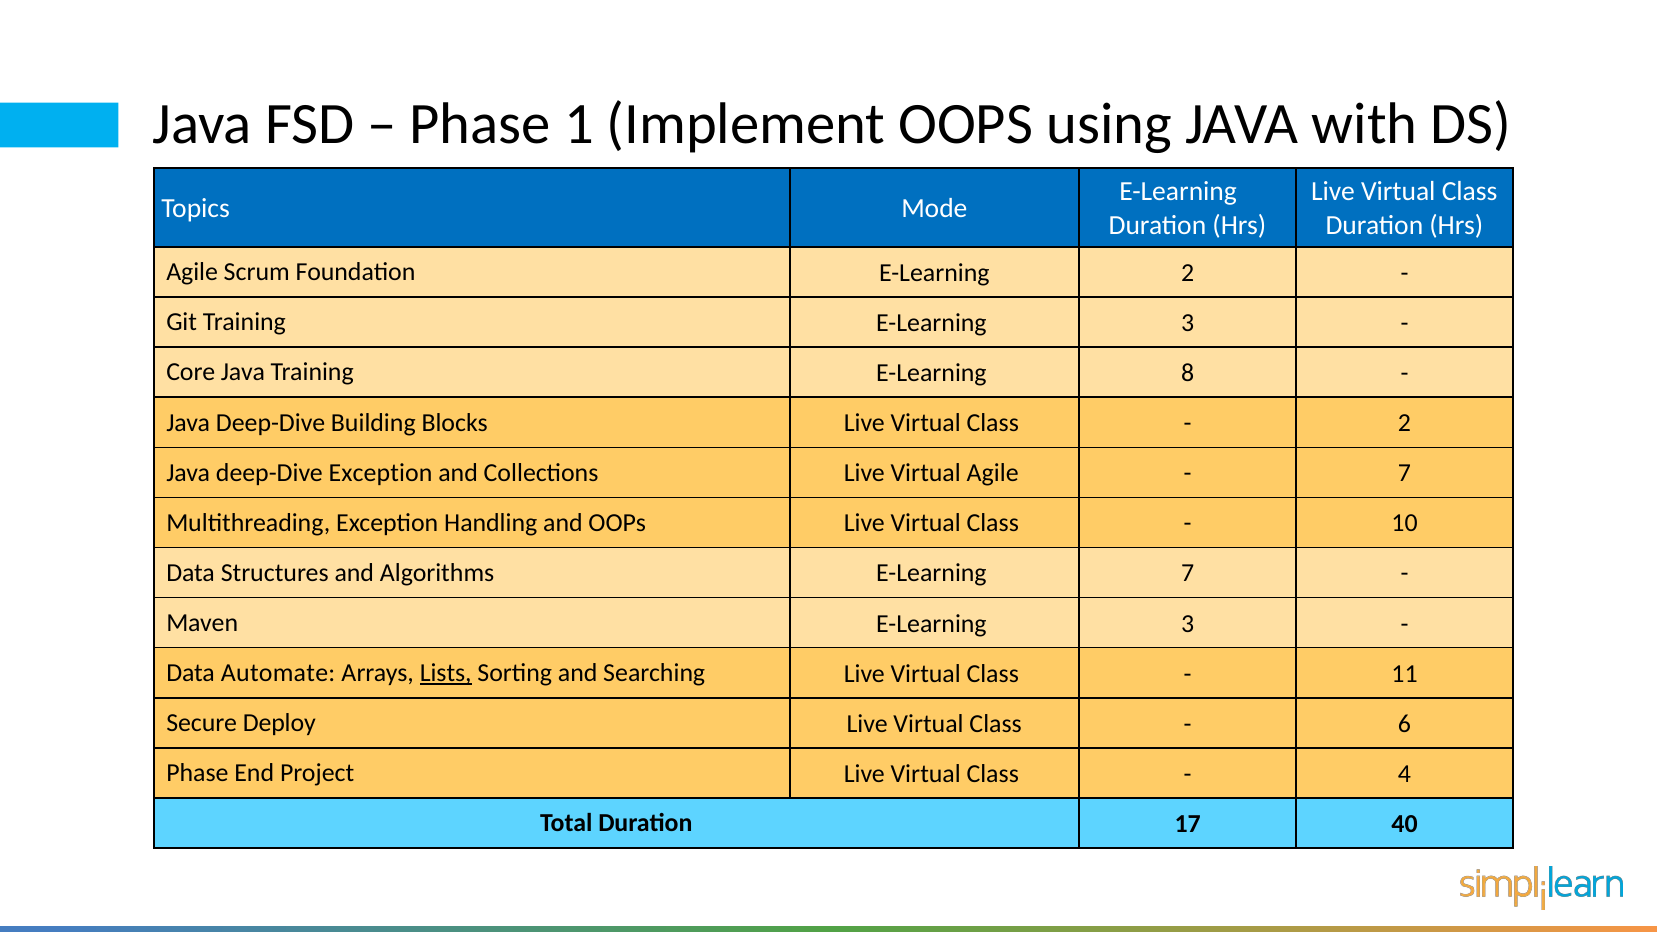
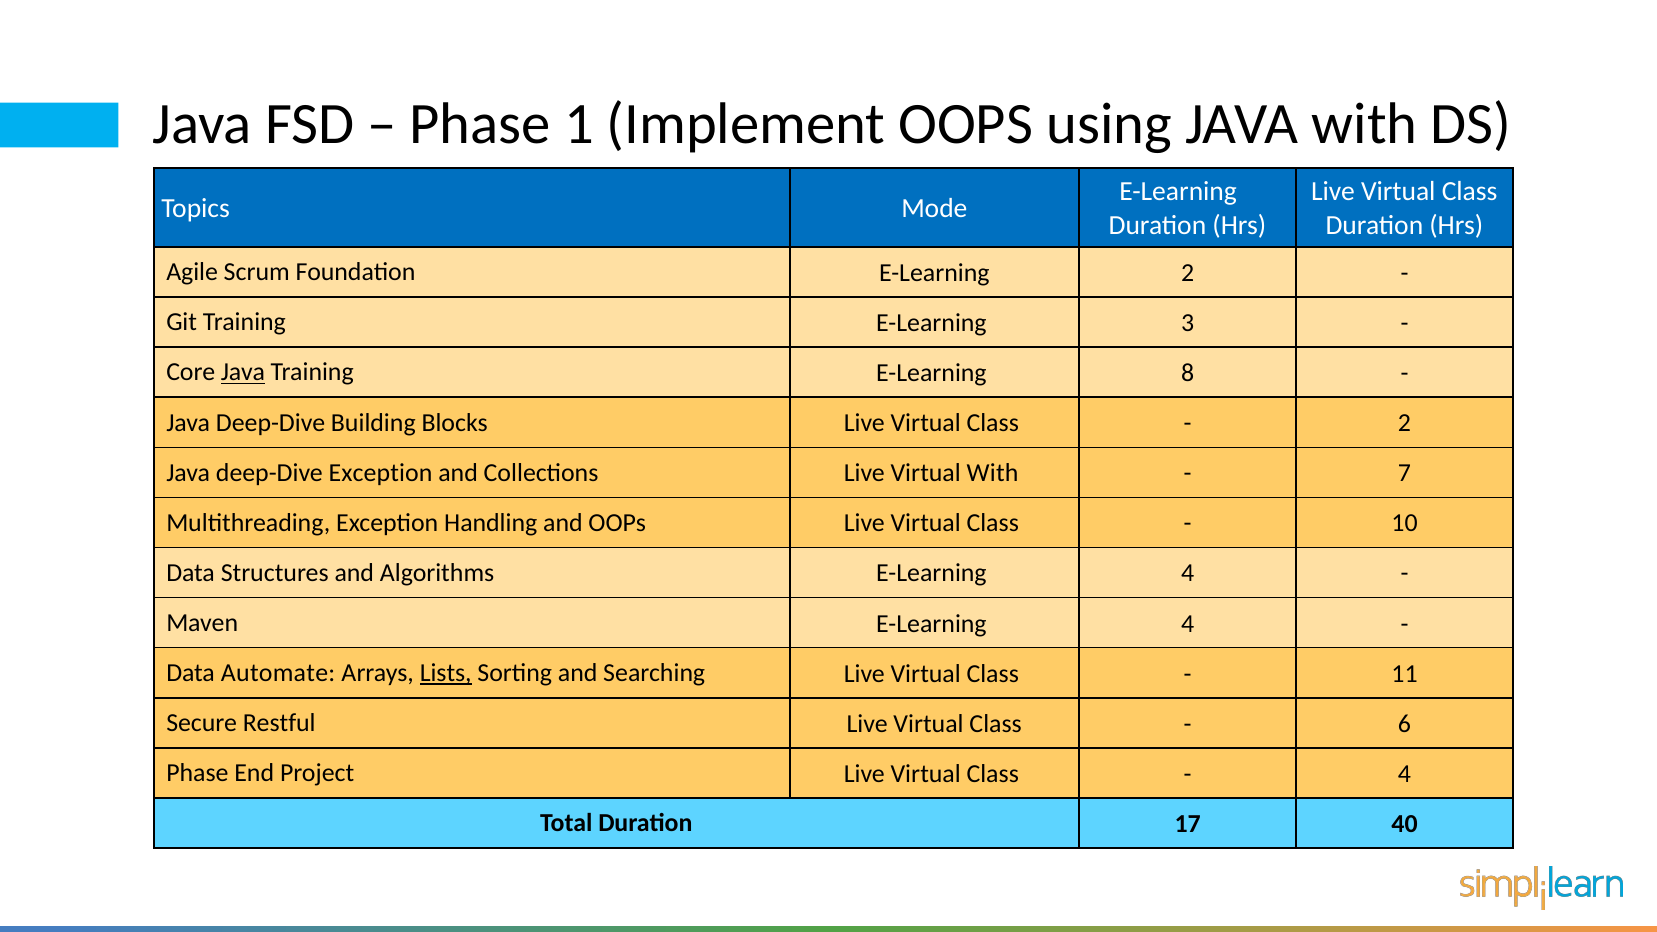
Java at (243, 372) underline: none -> present
Virtual Agile: Agile -> With
Algorithms E-Learning 7: 7 -> 4
Maven E-Learning 3: 3 -> 4
Deploy: Deploy -> Restful
